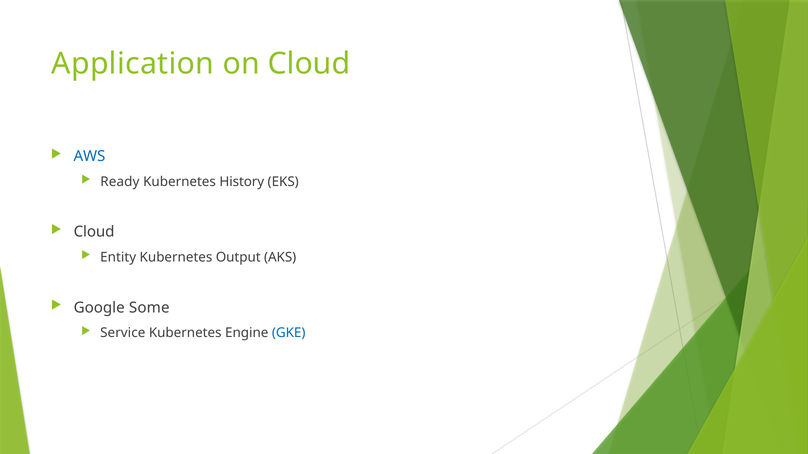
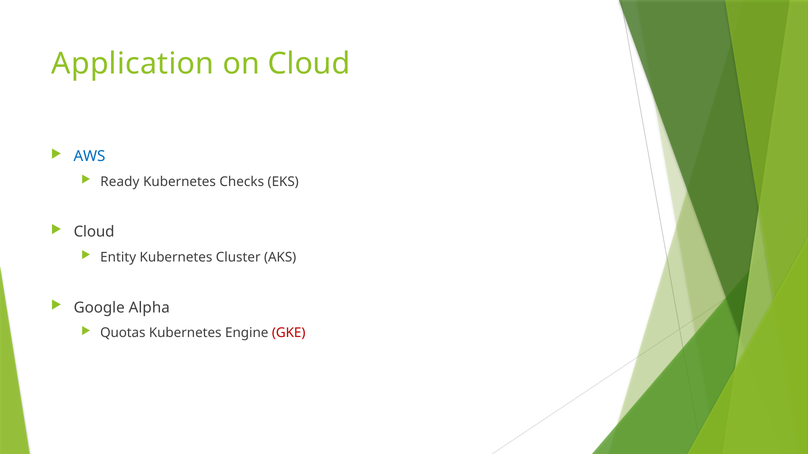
History: History -> Checks
Output: Output -> Cluster
Some: Some -> Alpha
Service: Service -> Quotas
GKE colour: blue -> red
